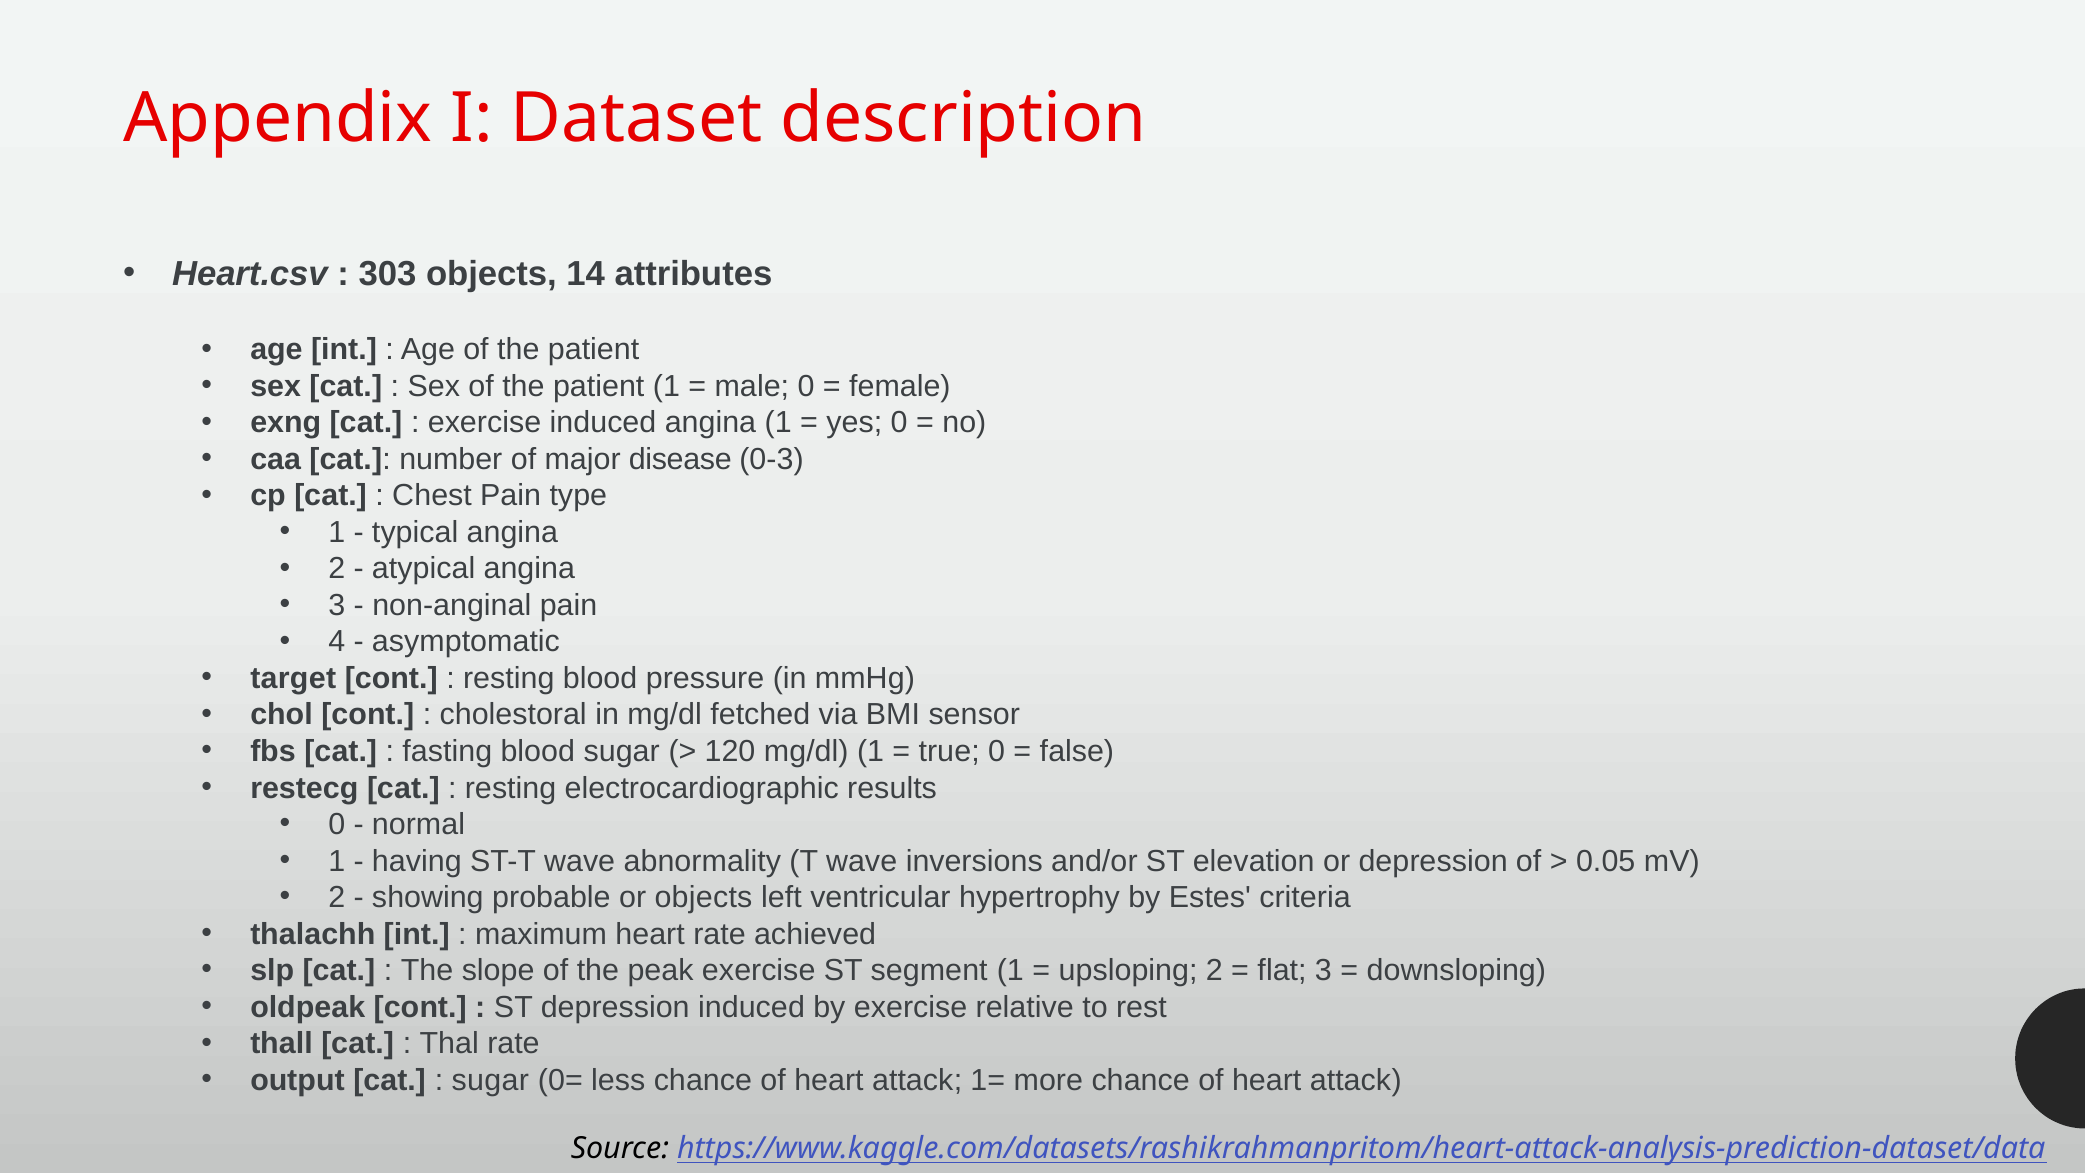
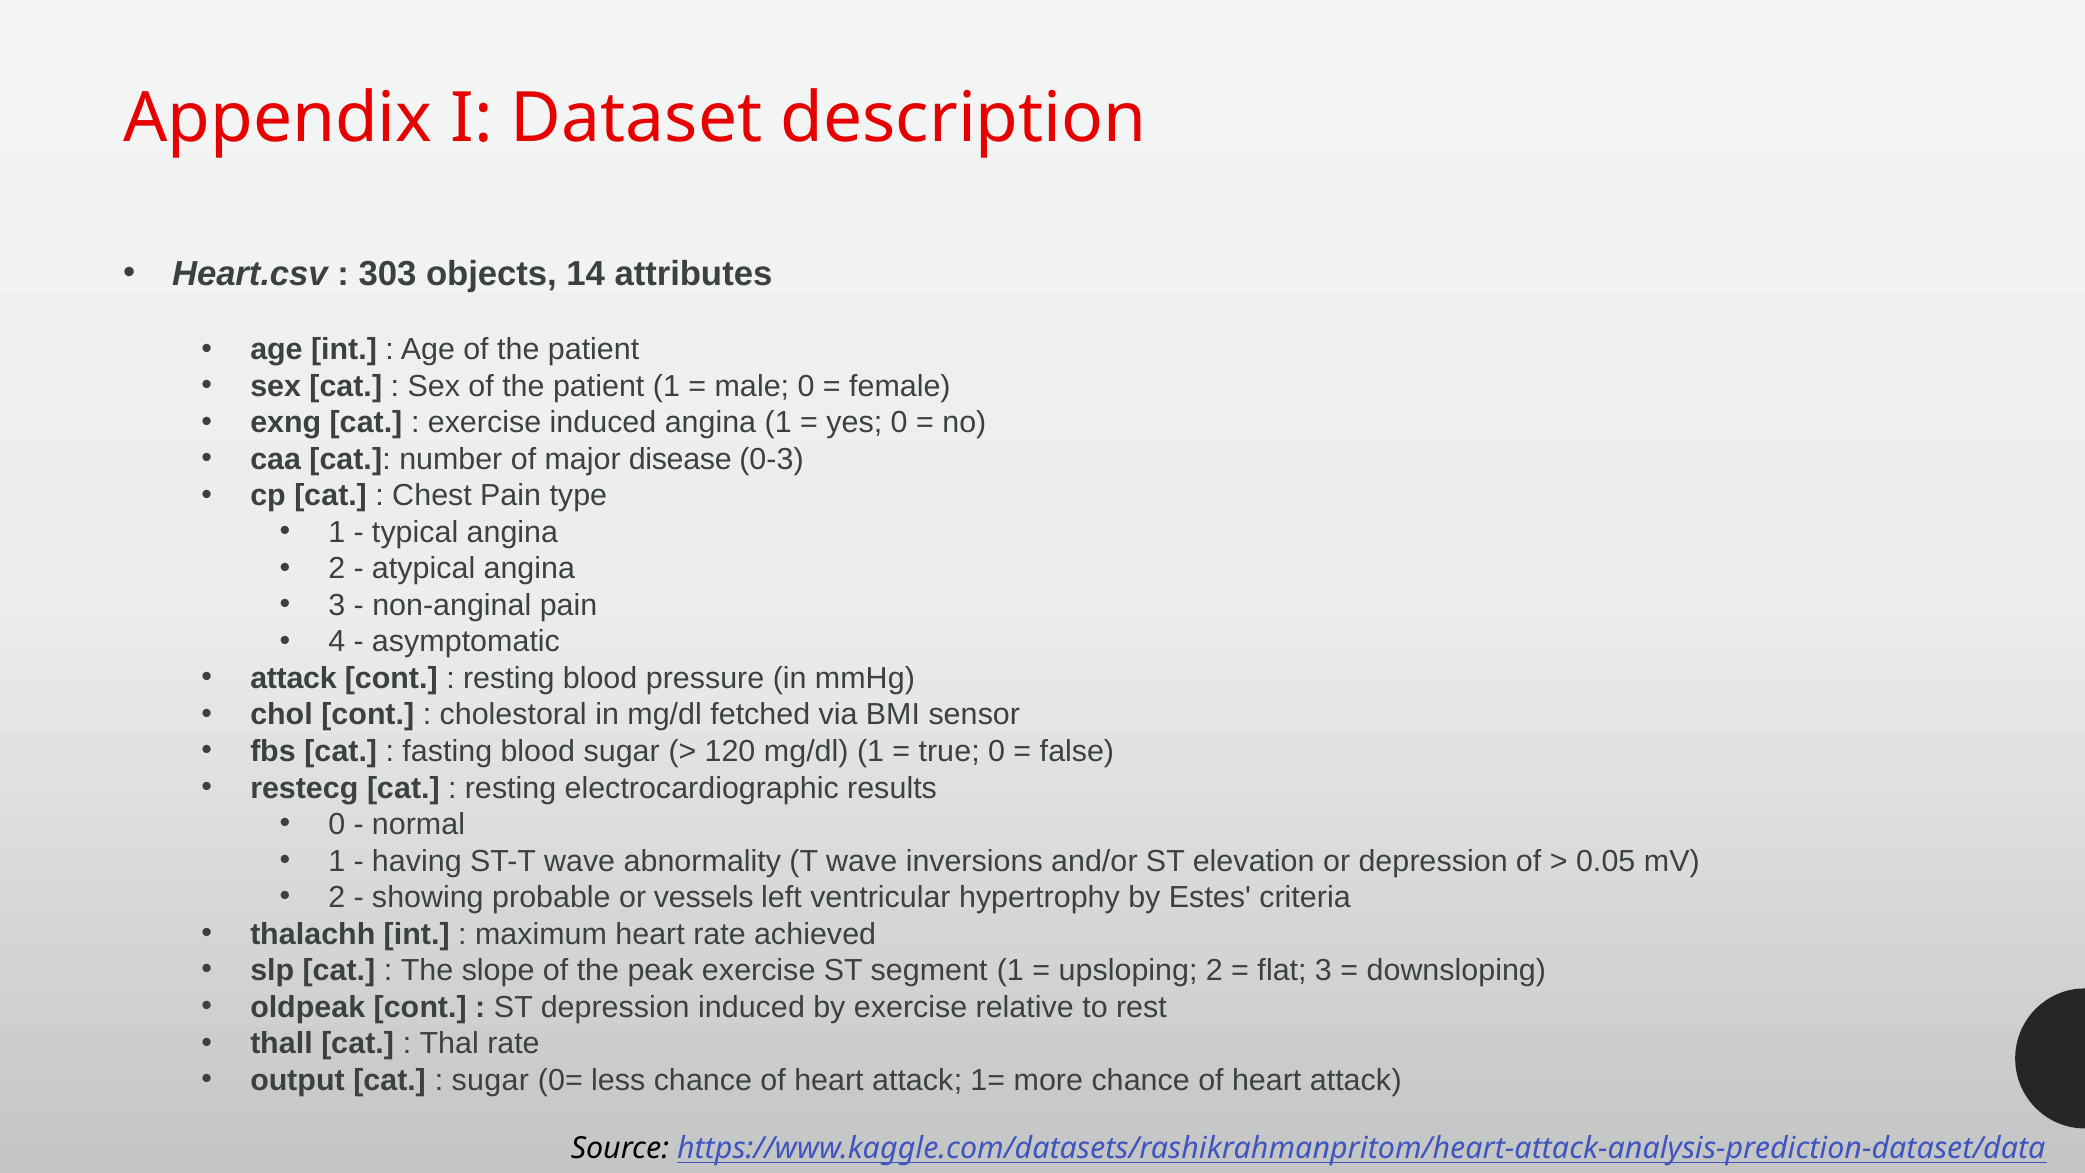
target at (293, 678): target -> attack
or objects: objects -> vessels
